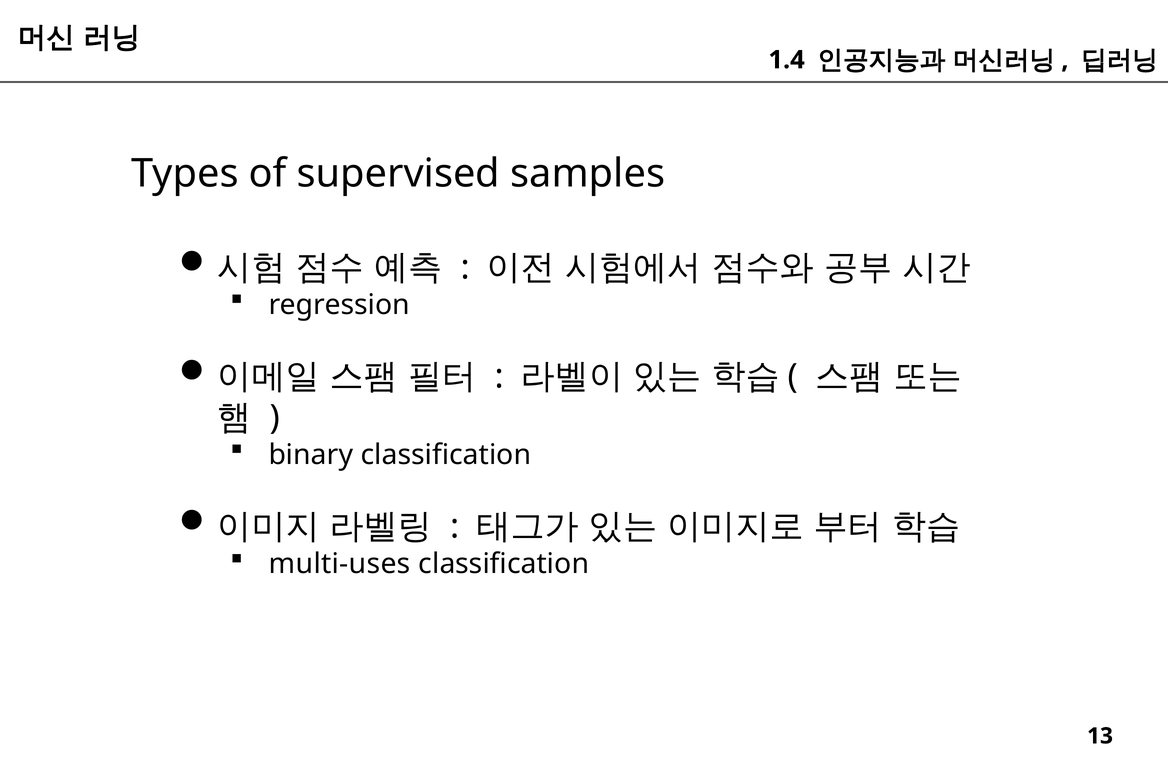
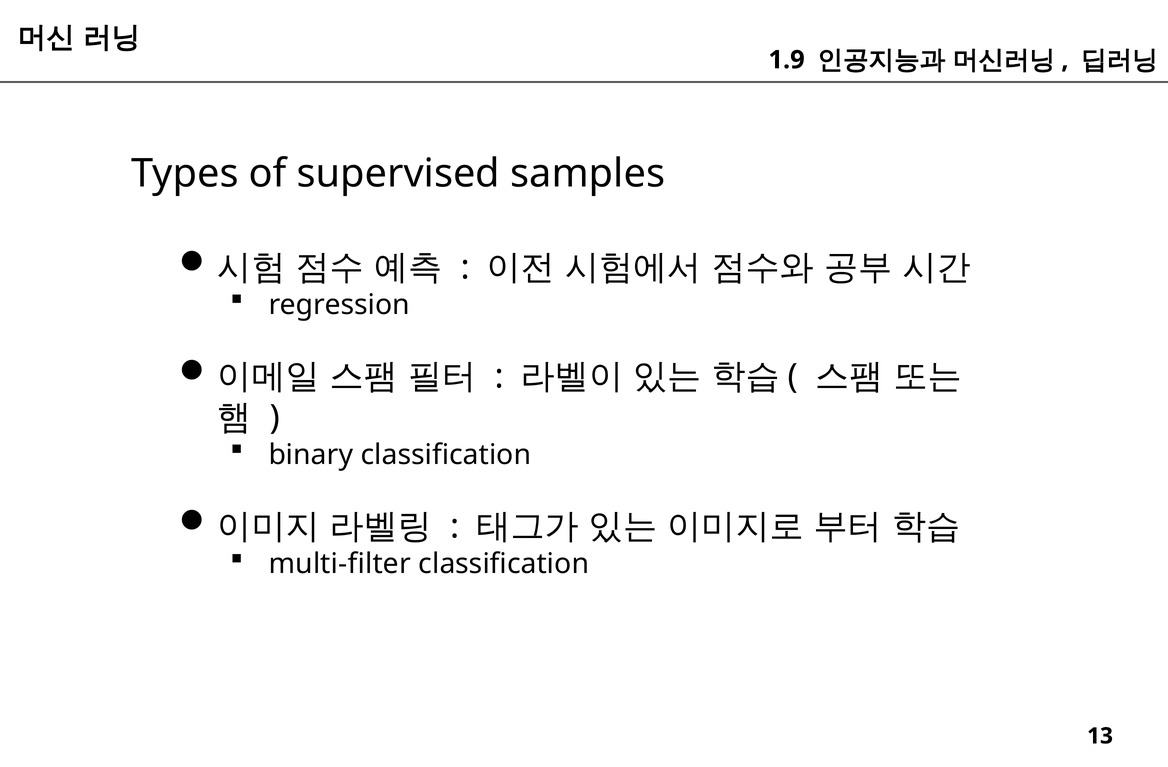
1.4: 1.4 -> 1.9
multi-uses: multi-uses -> multi-filter
